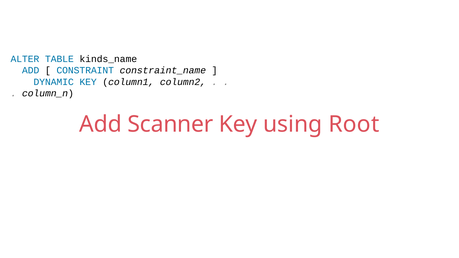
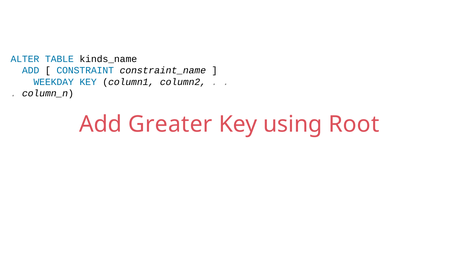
DYNAMIC: DYNAMIC -> WEEKDAY
Scanner: Scanner -> Greater
